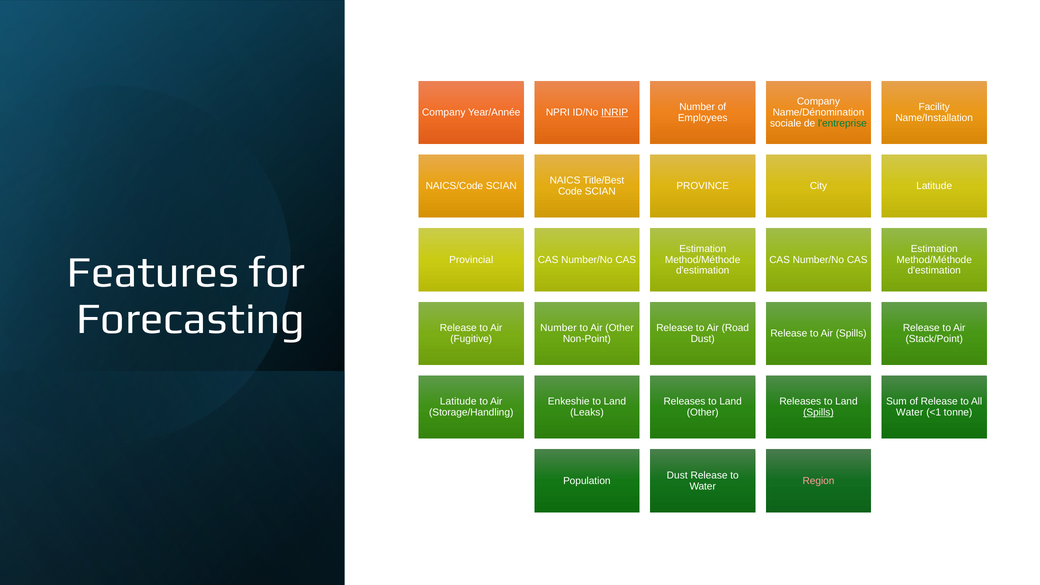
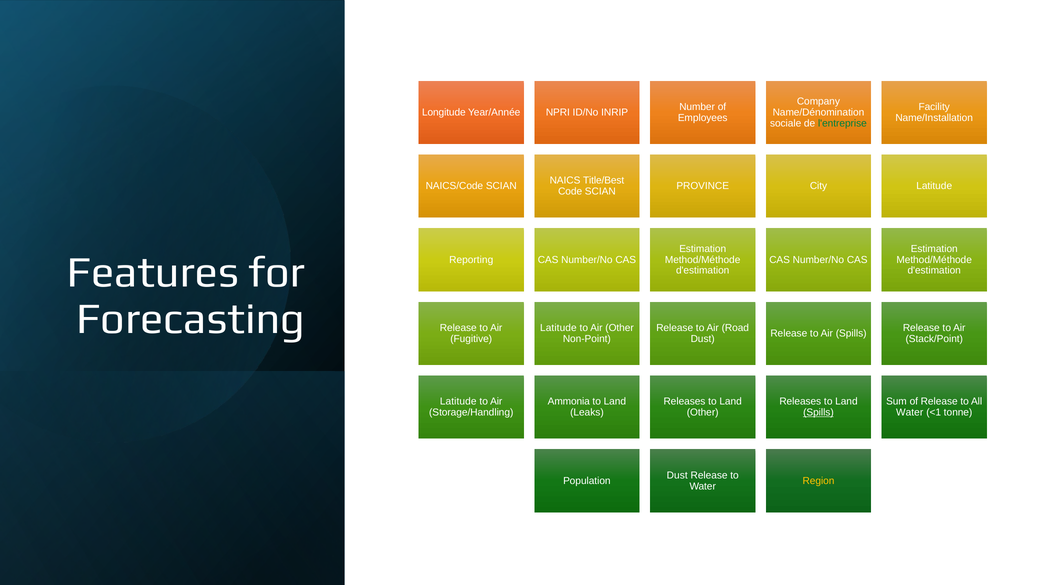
Company at (444, 112): Company -> Longitude
INRIP underline: present -> none
Provincial: Provincial -> Reporting
Number at (558, 328): Number -> Latitude
Enkeshie: Enkeshie -> Ammonia
Region colour: pink -> yellow
